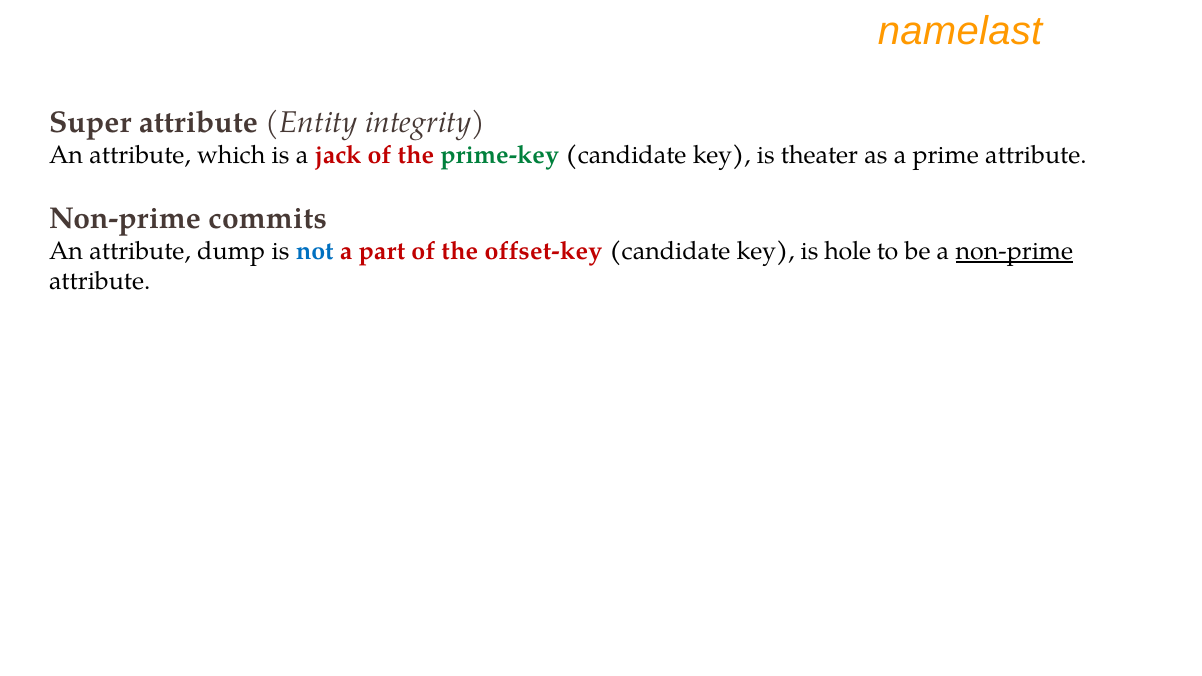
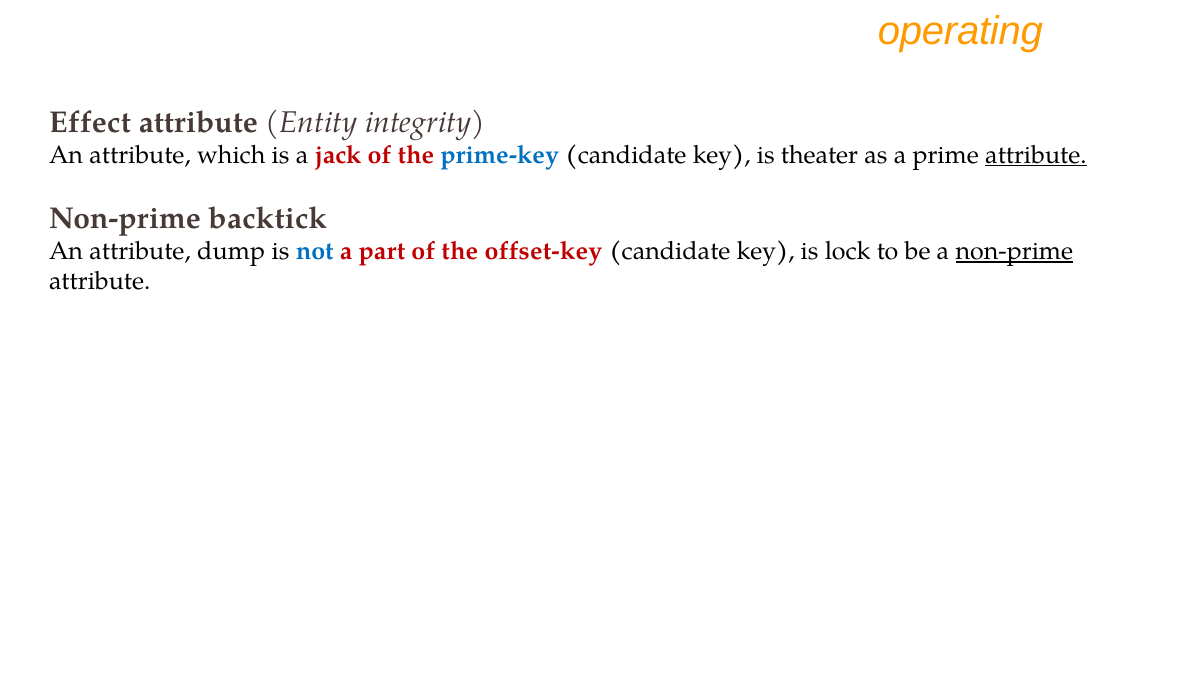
namelast: namelast -> operating
Super: Super -> Effect
prime-key colour: green -> blue
attribute at (1036, 155) underline: none -> present
commits: commits -> backtick
hole: hole -> lock
